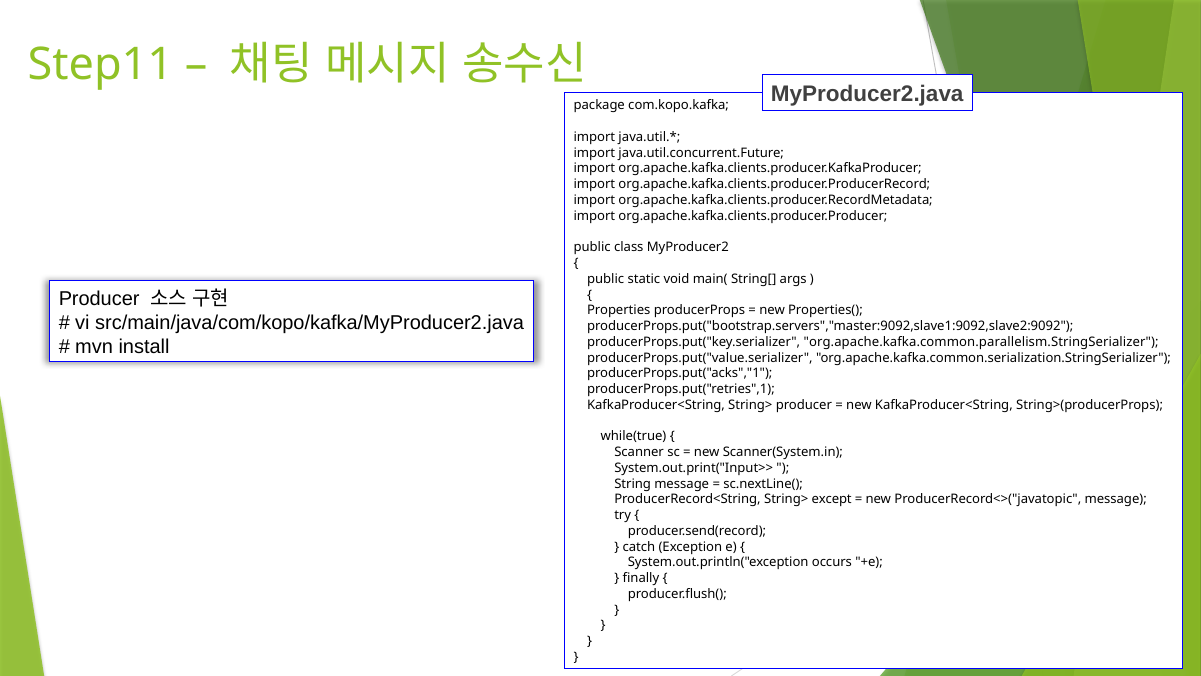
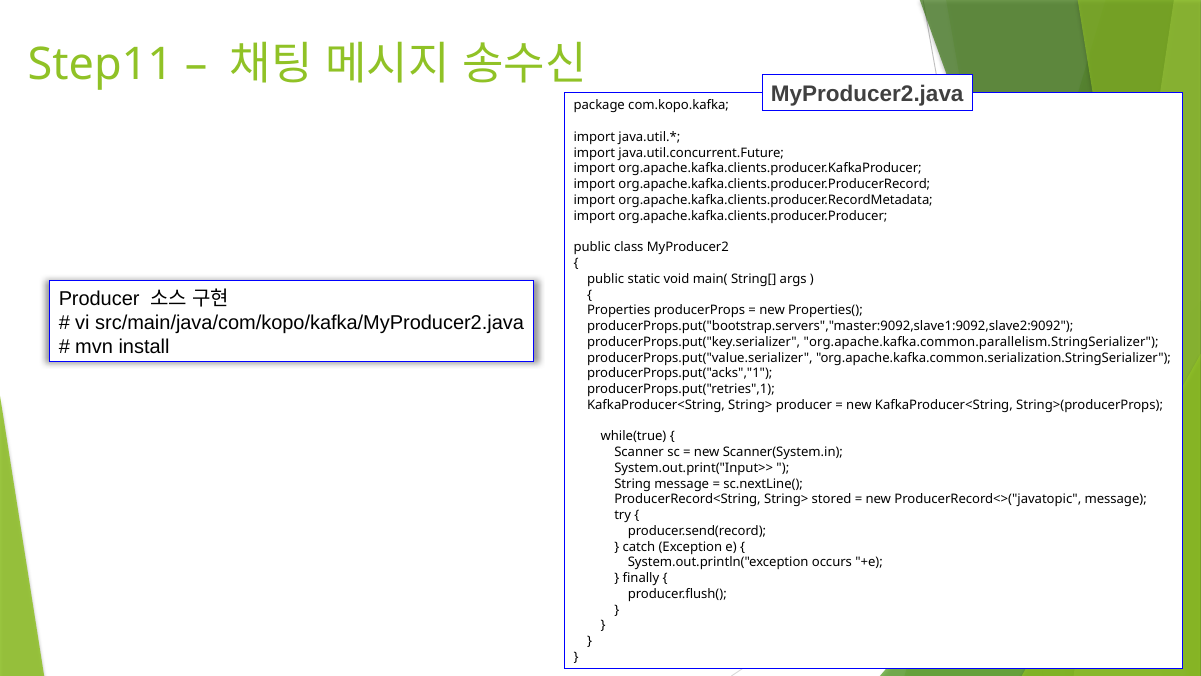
except: except -> stored
